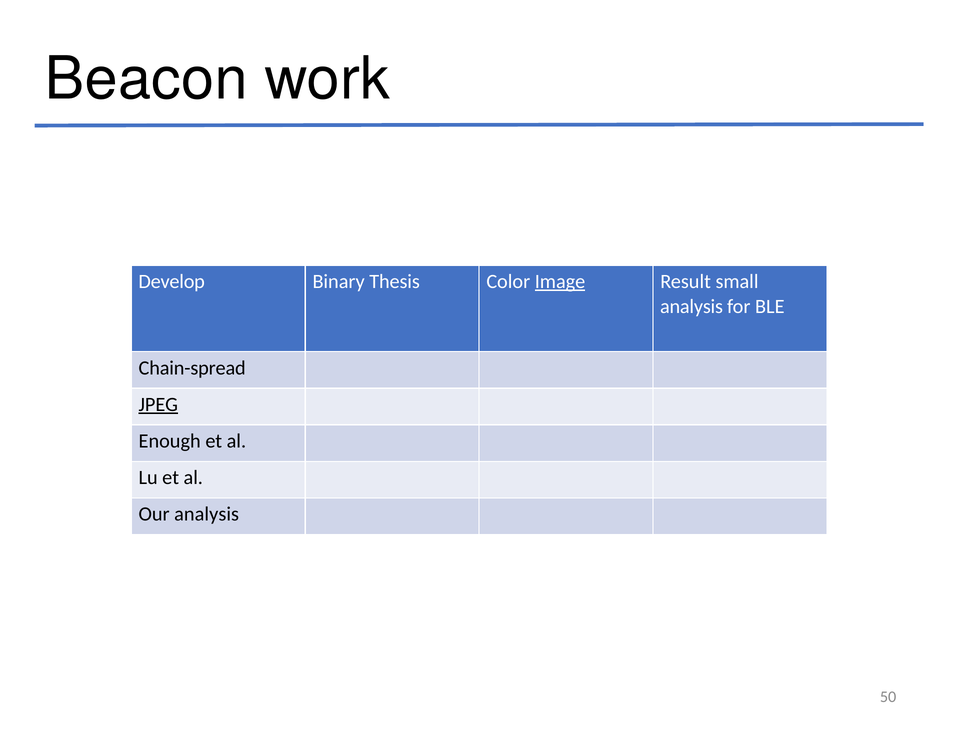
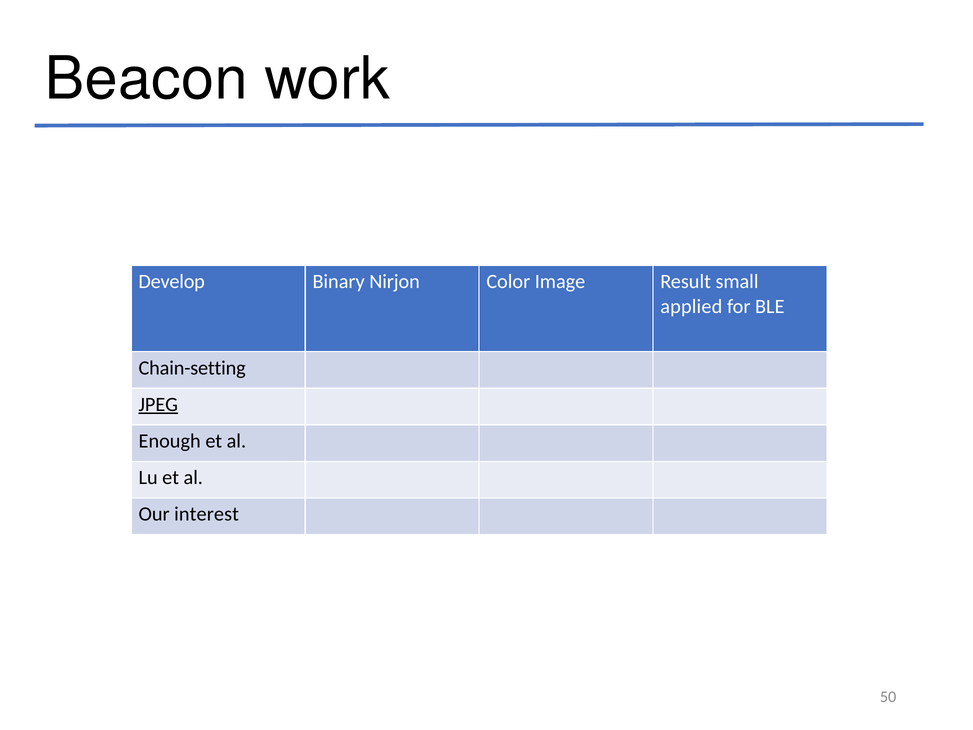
Thesis: Thesis -> Nirjon
Image underline: present -> none
analysis at (692, 306): analysis -> applied
Chain-spread: Chain-spread -> Chain-setting
Our analysis: analysis -> interest
